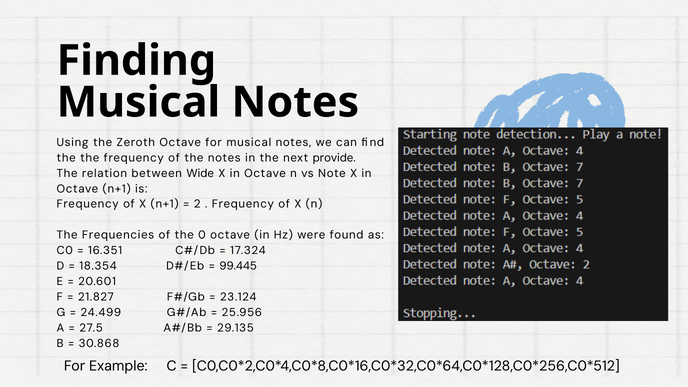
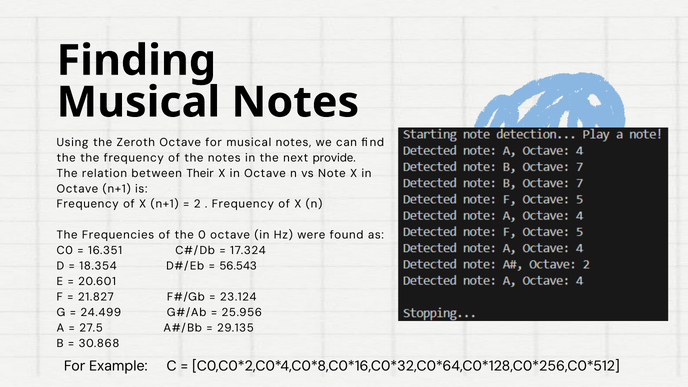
Wide: Wide -> Their
99.445: 99.445 -> 56.543
